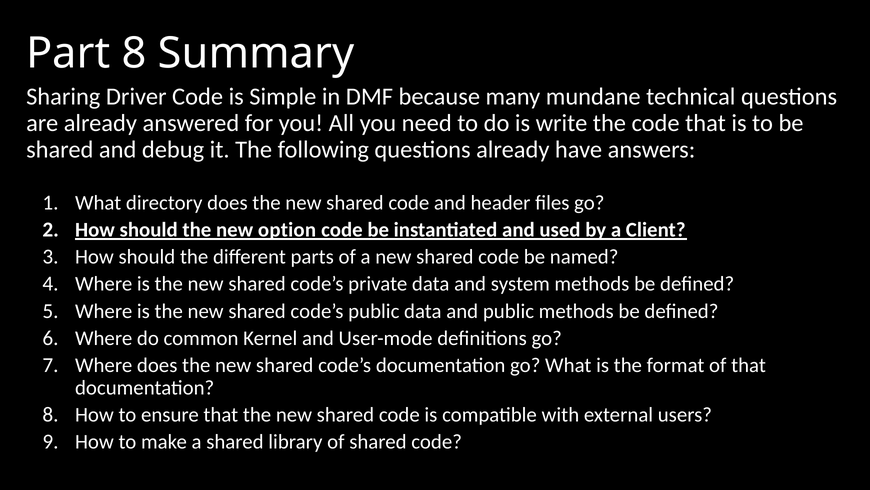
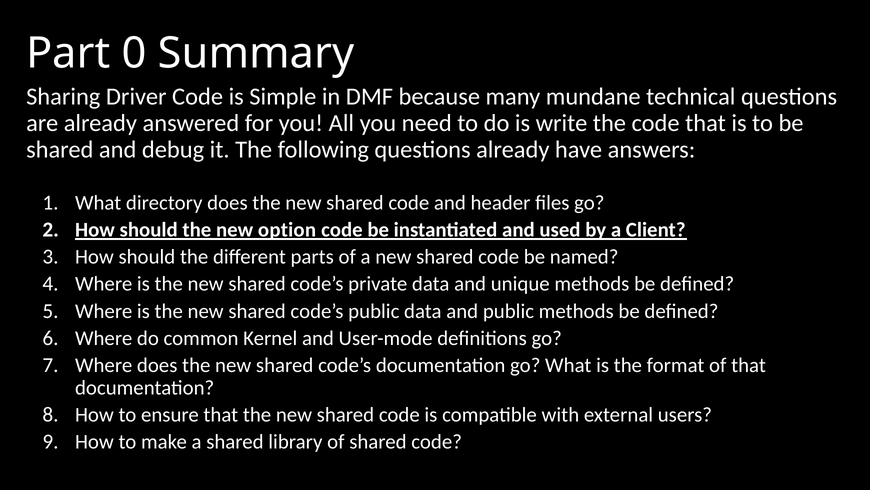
Part 8: 8 -> 0
system: system -> unique
